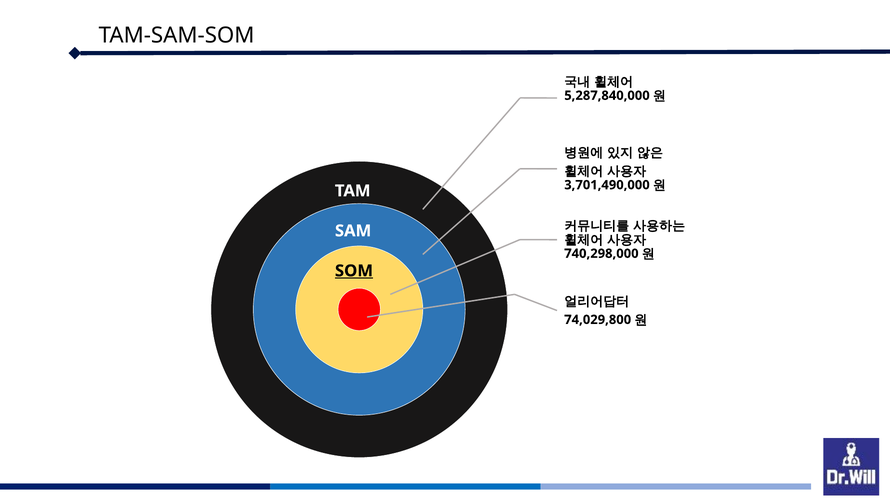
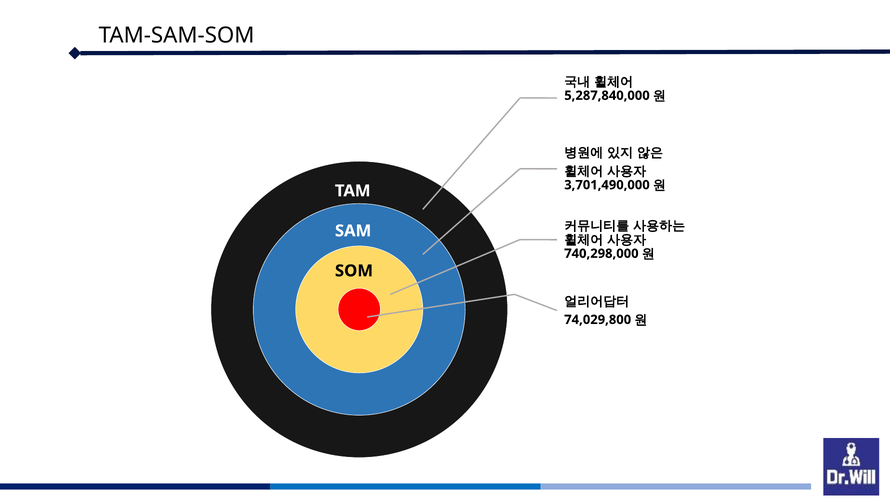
SOM underline: present -> none
